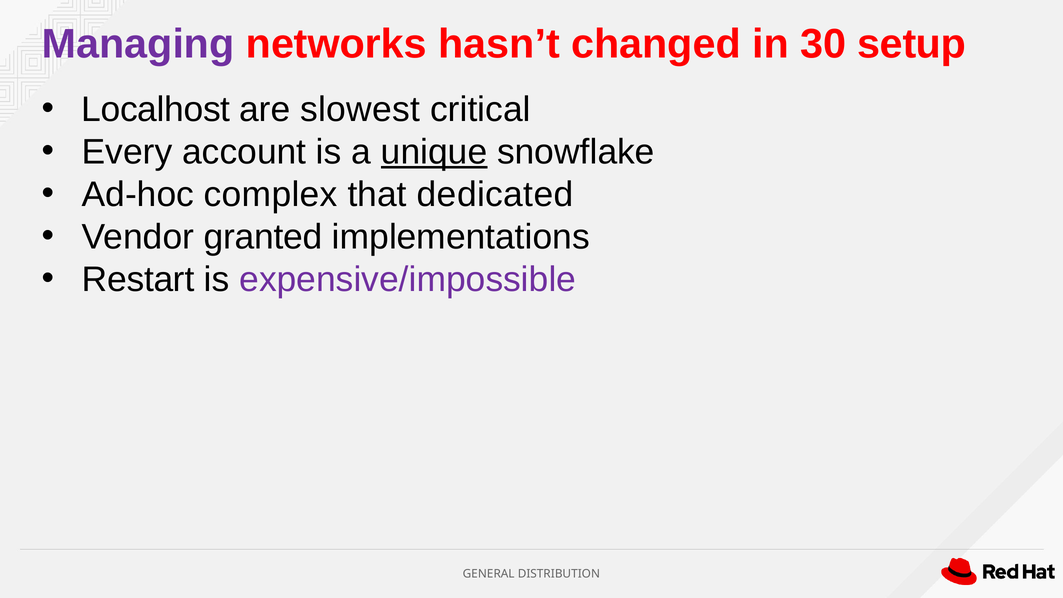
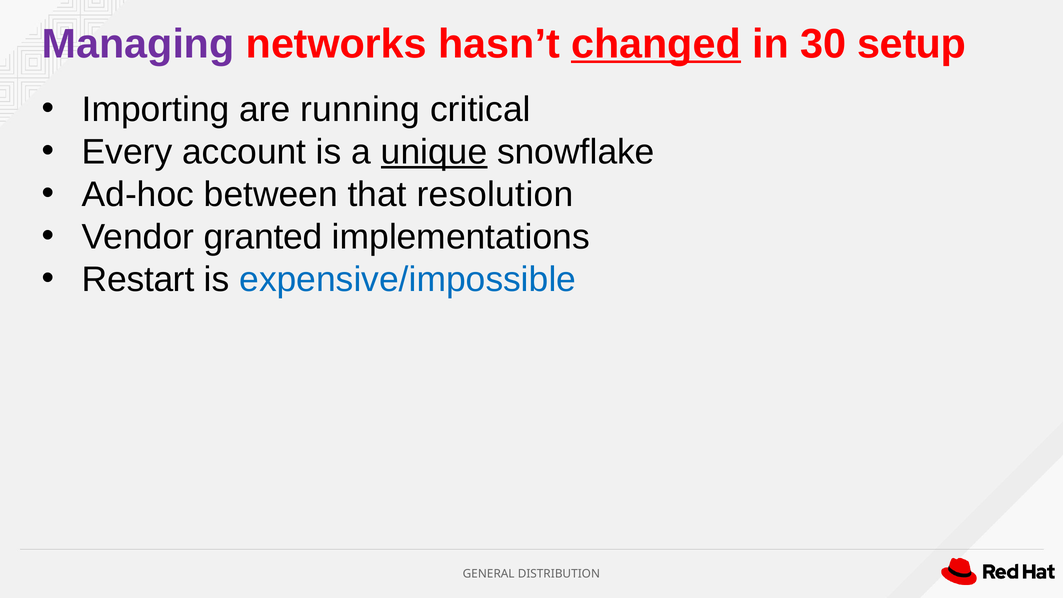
changed underline: none -> present
Localhost: Localhost -> Importing
slowest: slowest -> running
complex: complex -> between
dedicated: dedicated -> resolution
expensive/impossible colour: purple -> blue
